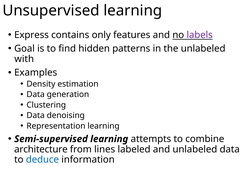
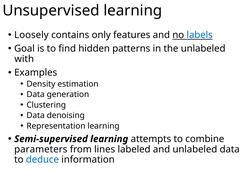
Express: Express -> Loosely
labels colour: purple -> blue
architecture: architecture -> parameters
